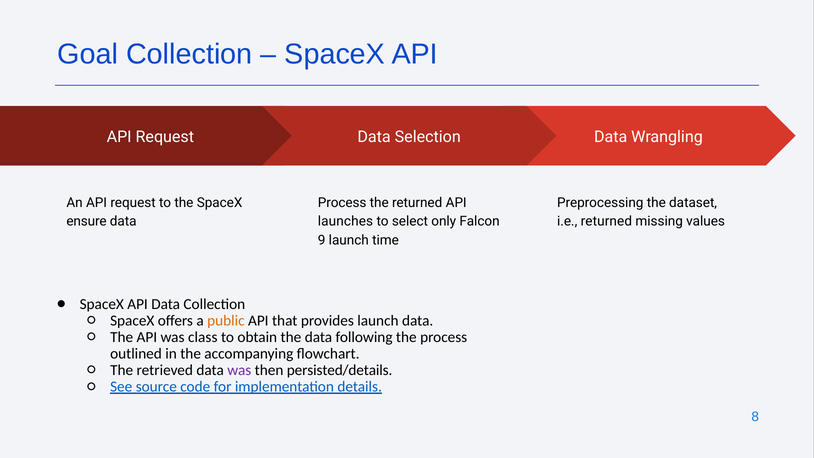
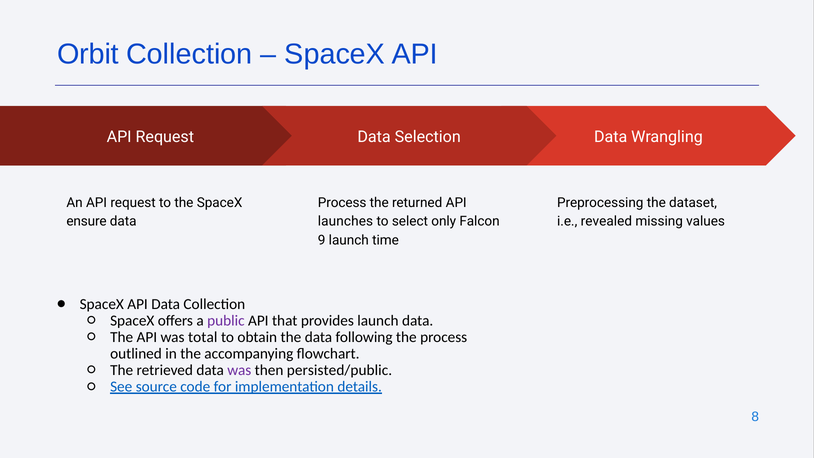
Goal: Goal -> Orbit
i.e returned: returned -> revealed
public colour: orange -> purple
class: class -> total
persisted/details: persisted/details -> persisted/public
